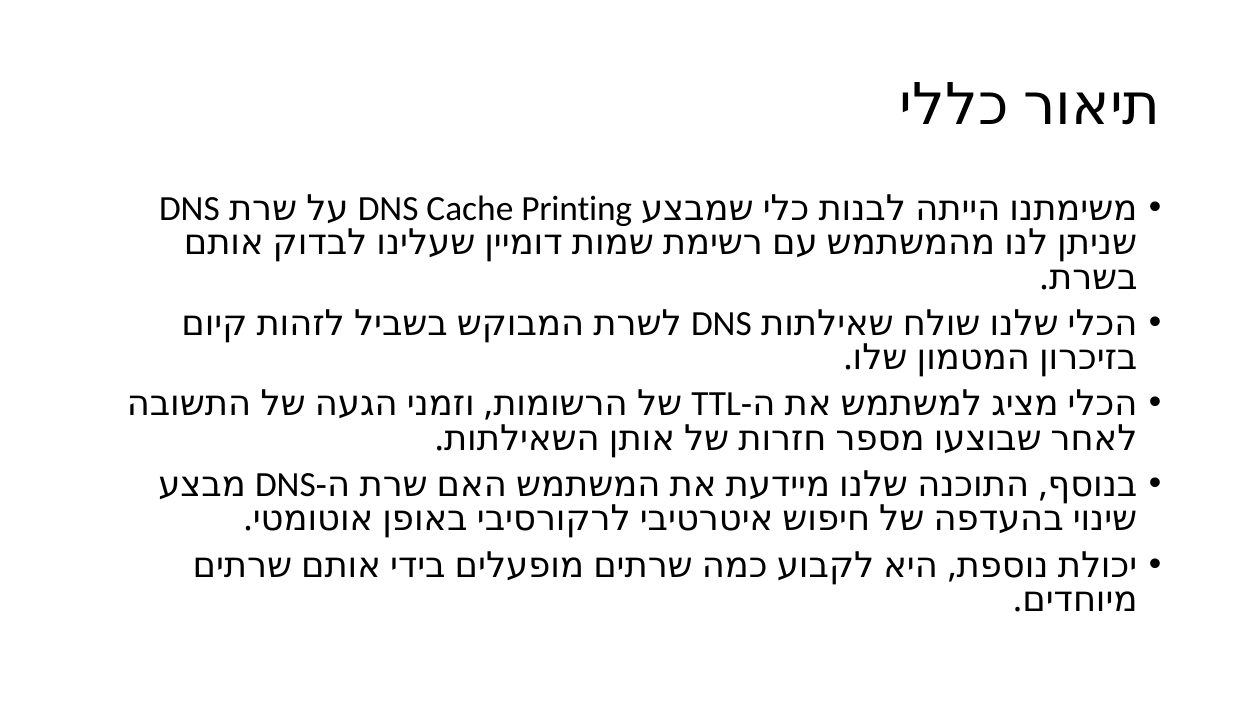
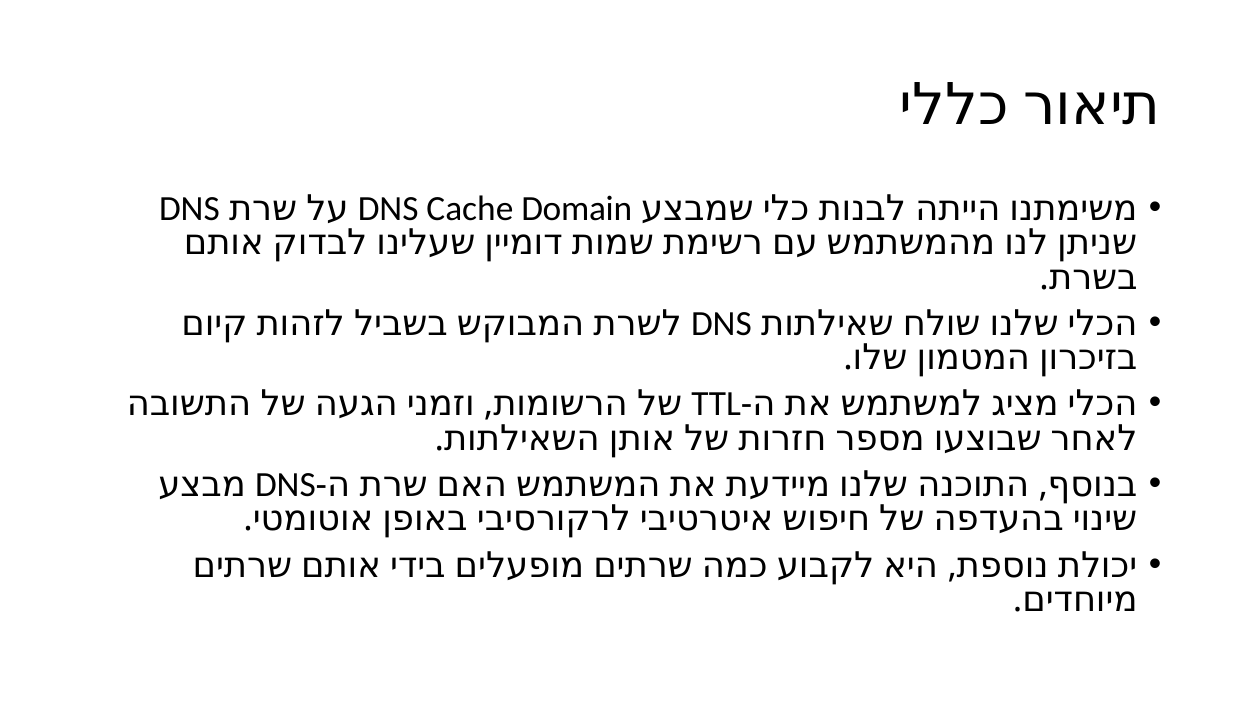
Printing: Printing -> Domain
